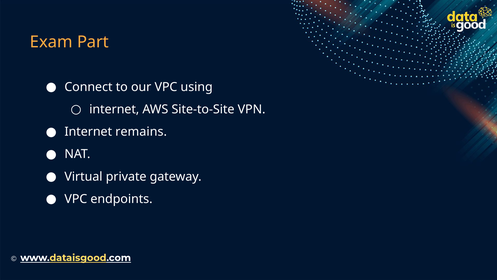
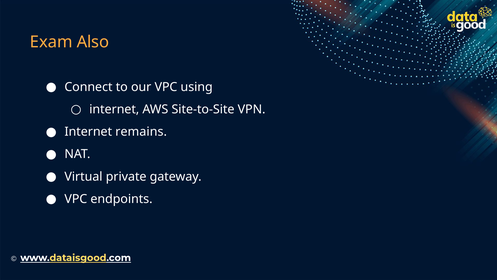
Part: Part -> Also
